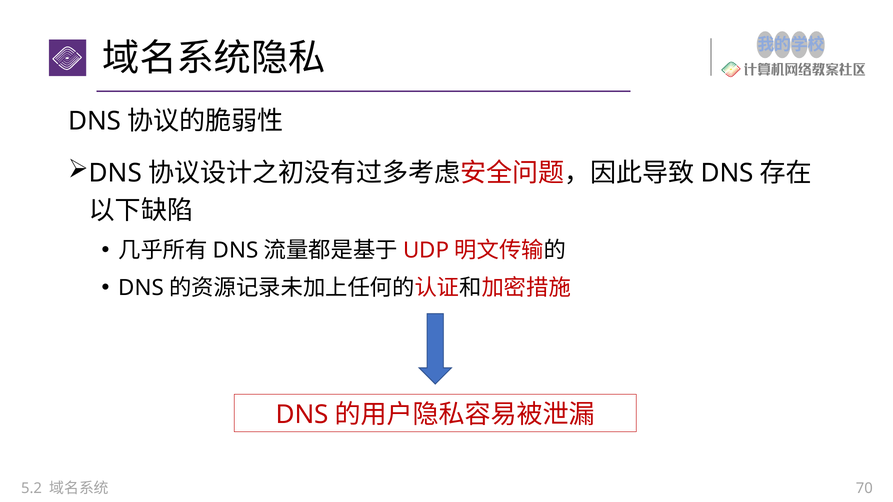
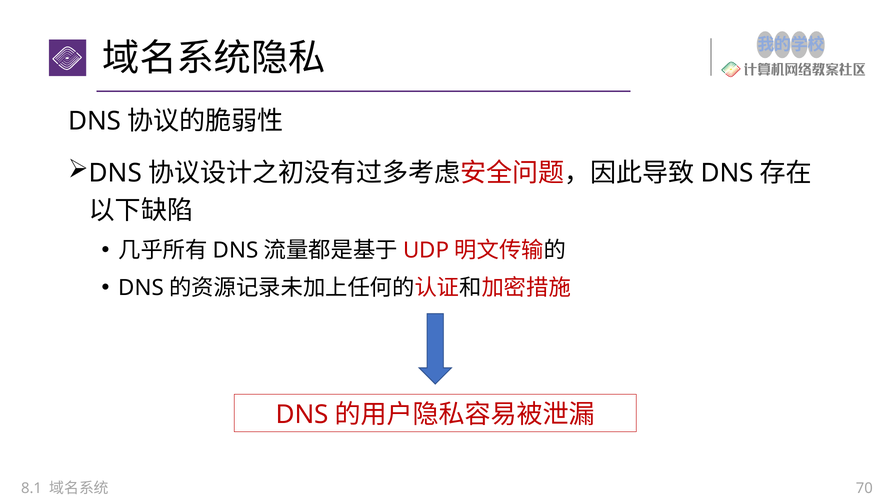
5.2: 5.2 -> 8.1
